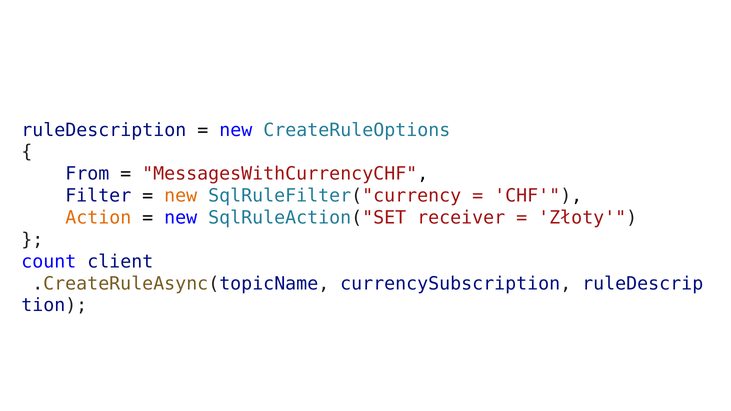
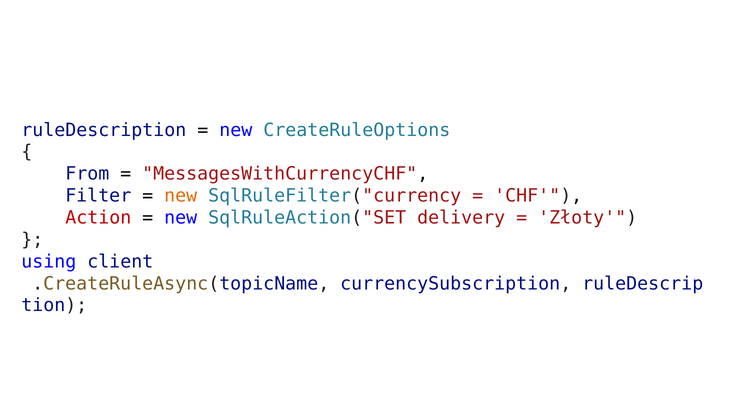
Action colour: orange -> red
receiver: receiver -> delivery
count: count -> using
